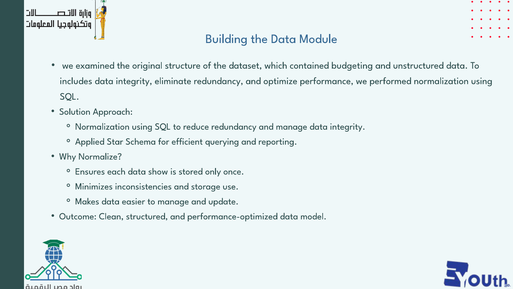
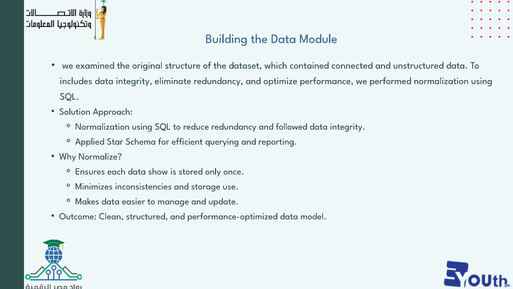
budgeting: budgeting -> connected
and manage: manage -> followed
